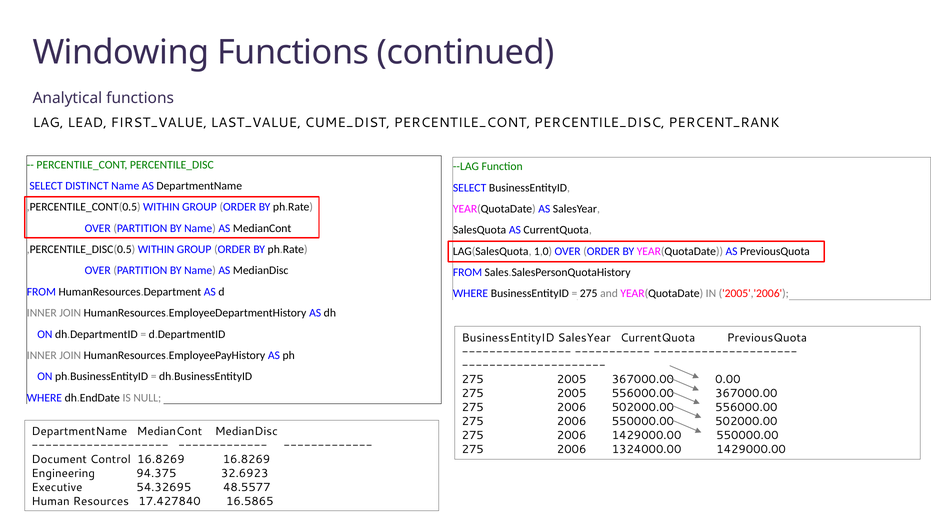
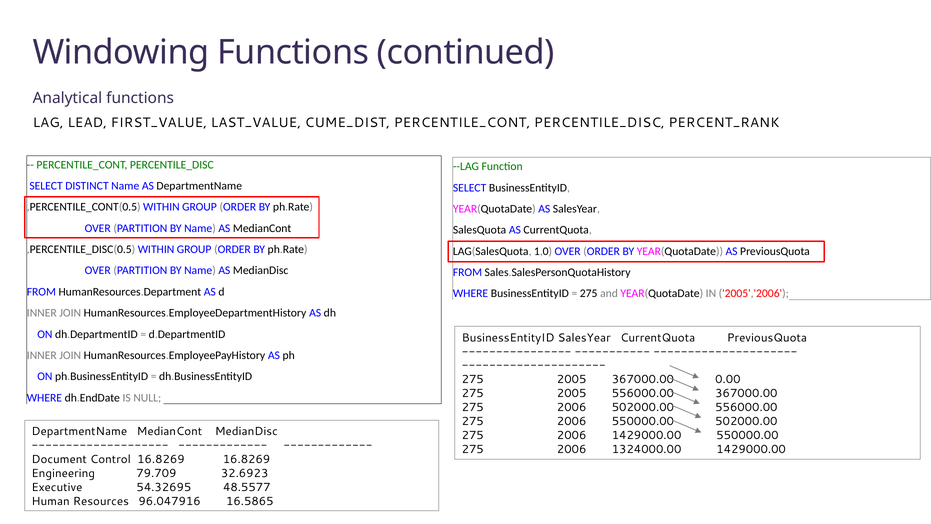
94.375: 94.375 -> 79.709
17.427840: 17.427840 -> 96.047916
